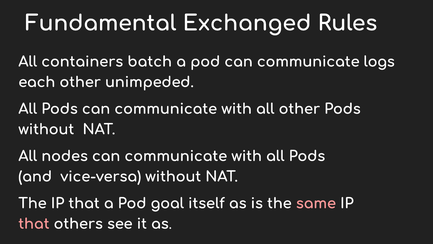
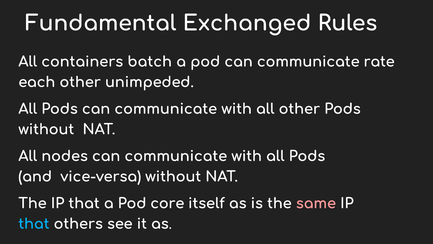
logs: logs -> rate
goal: goal -> core
that at (34, 224) colour: pink -> light blue
